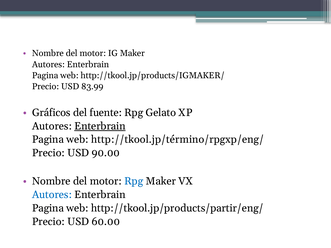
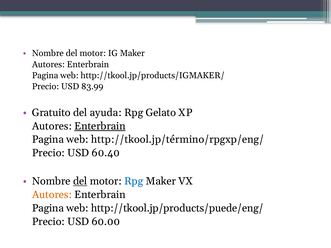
Gráficos: Gráficos -> Gratuito
fuente: fuente -> ayuda
90.00: 90.00 -> 60.40
del at (80, 181) underline: none -> present
Autores at (52, 195) colour: blue -> orange
http://tkool.jp/products/partir/eng/: http://tkool.jp/products/partir/eng/ -> http://tkool.jp/products/puede/eng/
